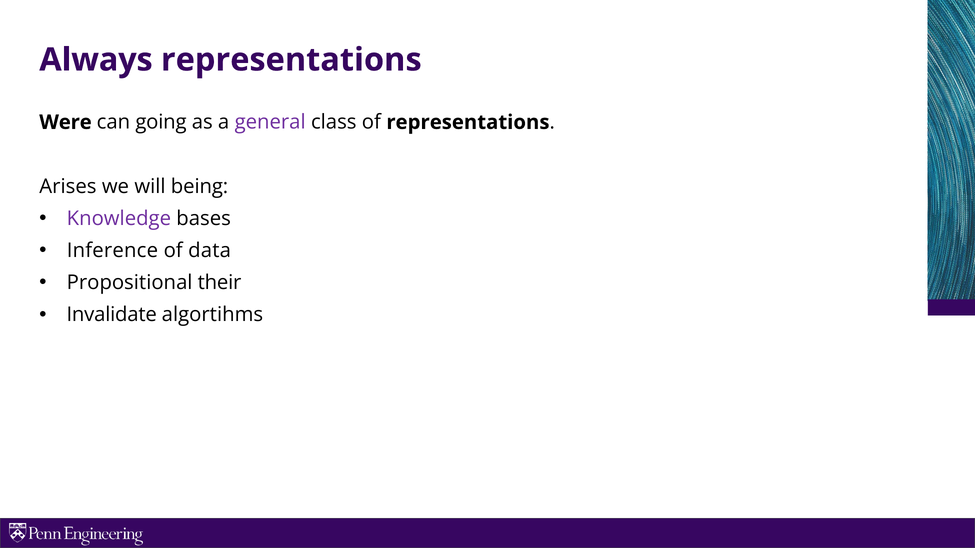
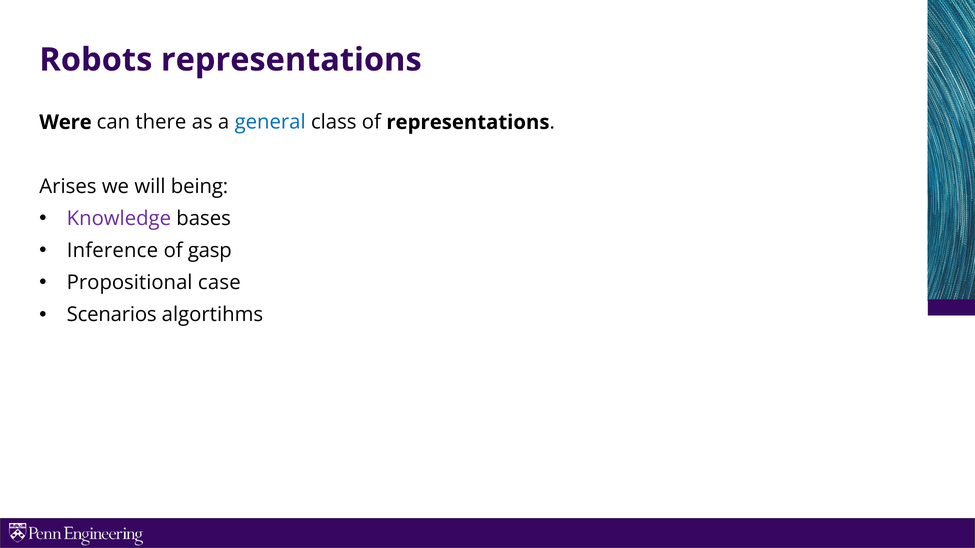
Always: Always -> Robots
going: going -> there
general colour: purple -> blue
data: data -> gasp
their: their -> case
Invalidate: Invalidate -> Scenarios
